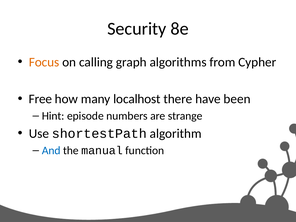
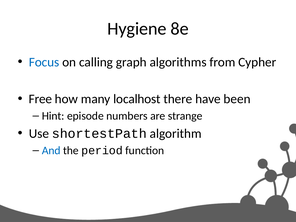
Security: Security -> Hygiene
Focus colour: orange -> blue
manual: manual -> period
